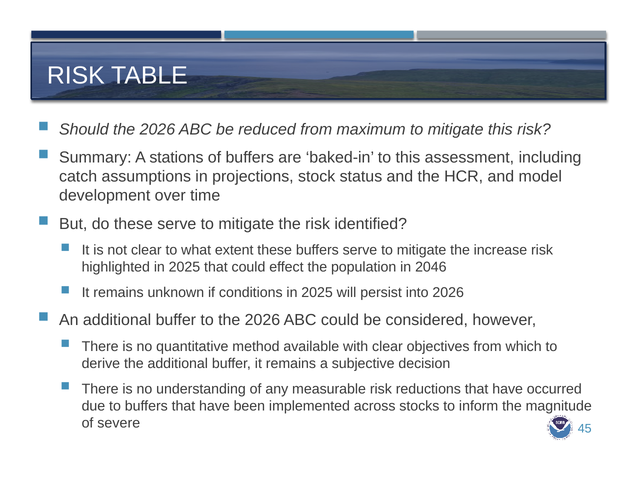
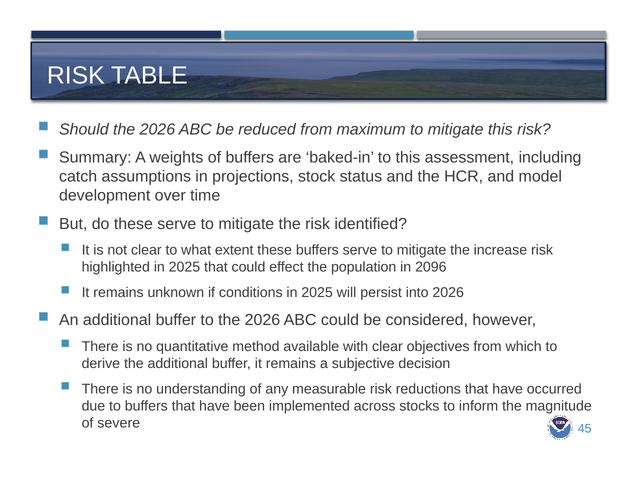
stations: stations -> weights
2046: 2046 -> 2096
